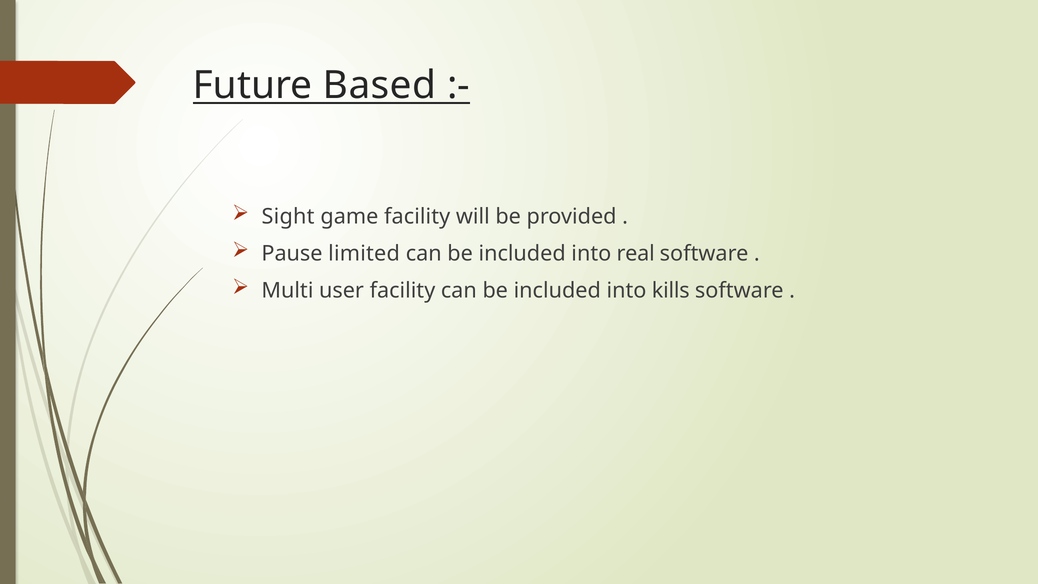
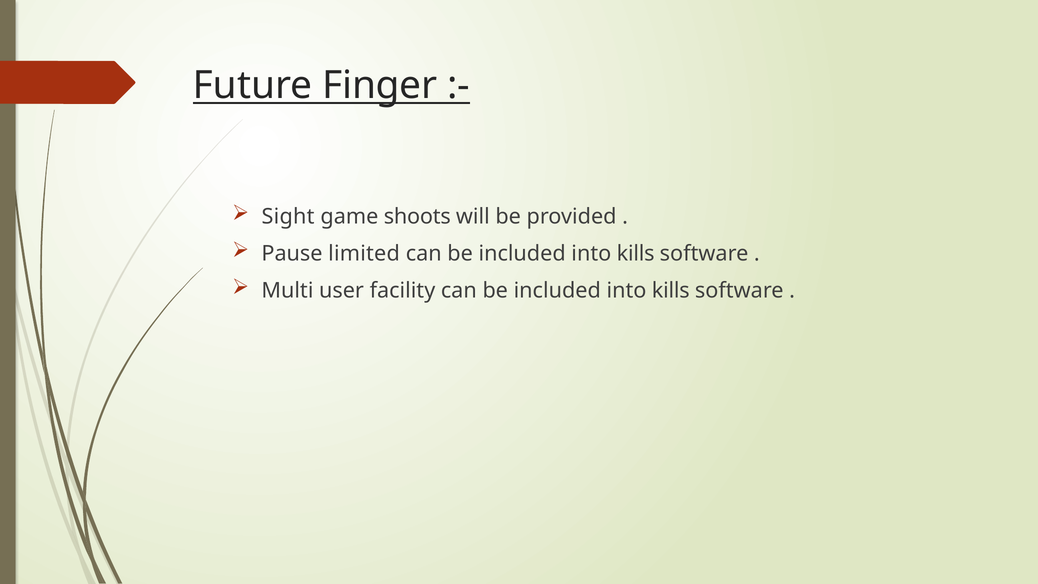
Based: Based -> Finger
game facility: facility -> shoots
real at (636, 254): real -> kills
